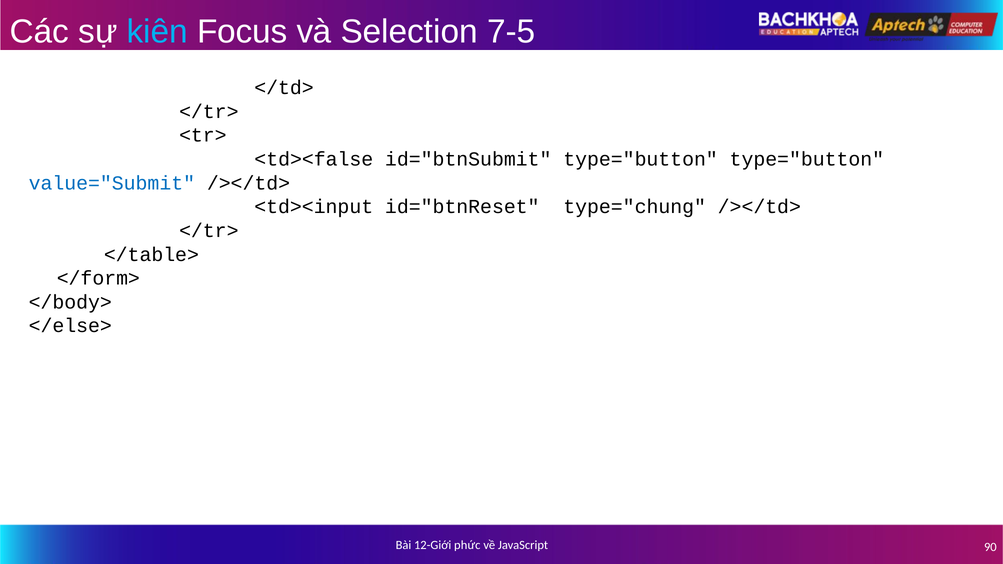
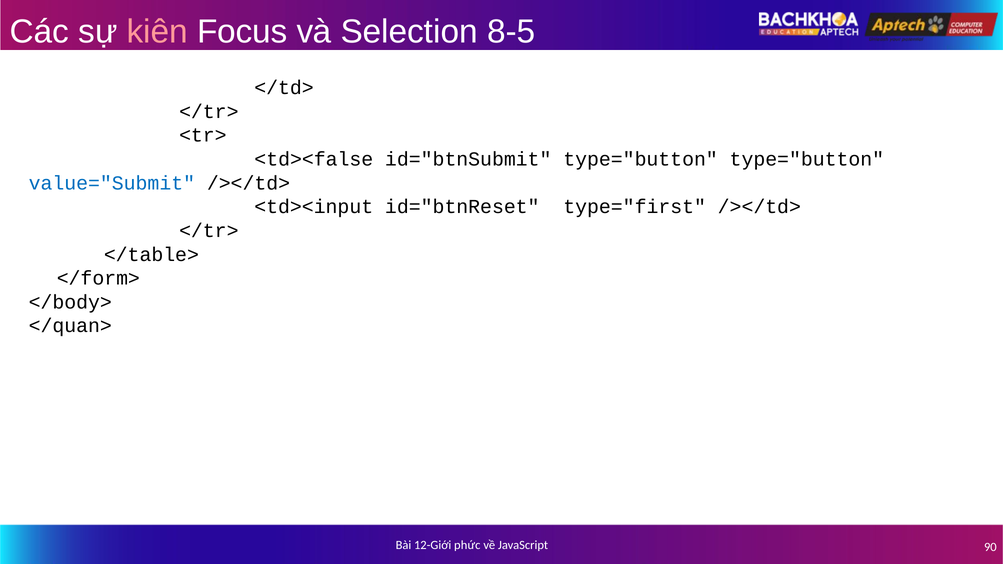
kiên colour: light blue -> pink
7-5: 7-5 -> 8-5
type="chung: type="chung -> type="first
</else>: </else> -> </quan>
